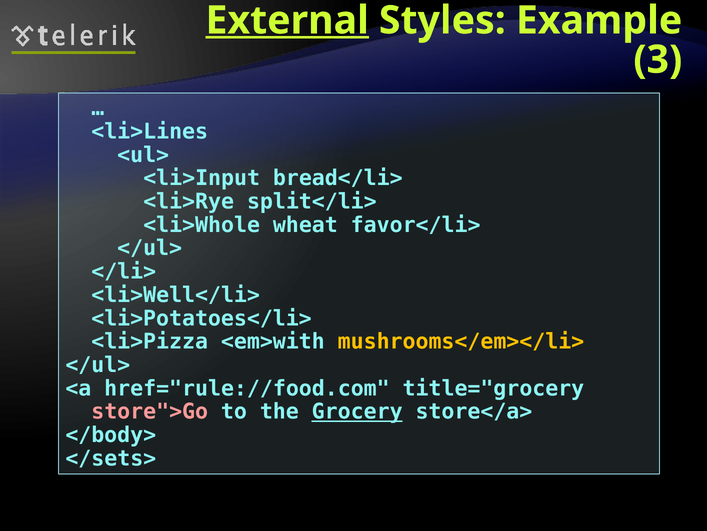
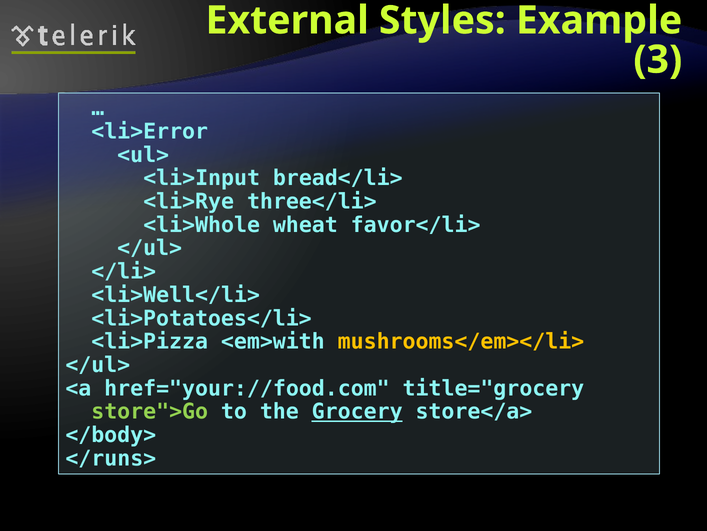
External underline: present -> none
<li>Lines: <li>Lines -> <li>Error
split</li>: split</li> -> three</li>
href="rule://food.com: href="rule://food.com -> href="your://food.com
store">Go colour: pink -> light green
</sets>: </sets> -> </runs>
